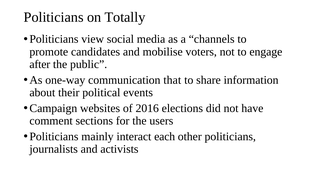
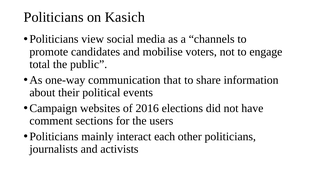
Totally: Totally -> Kasich
after: after -> total
